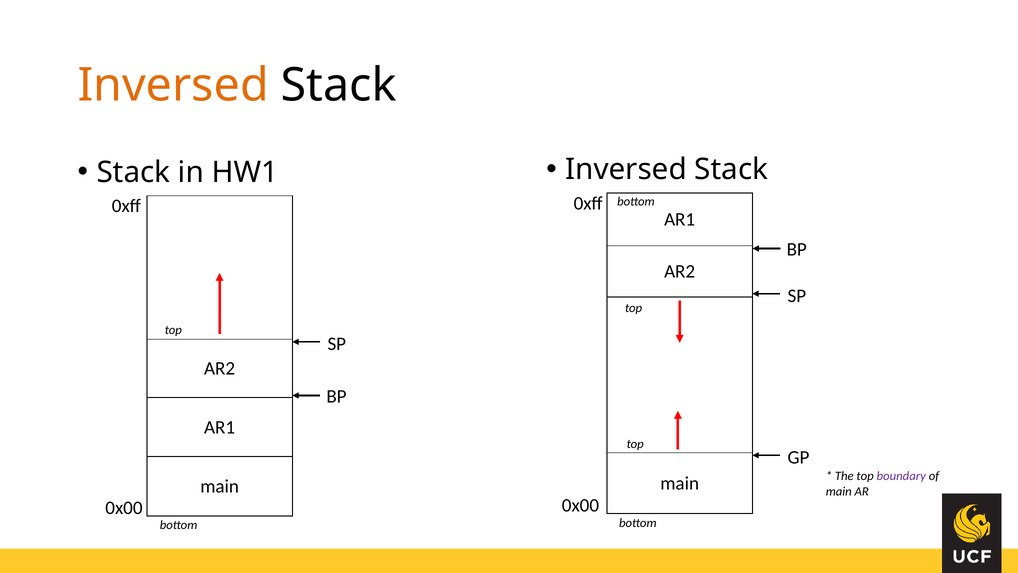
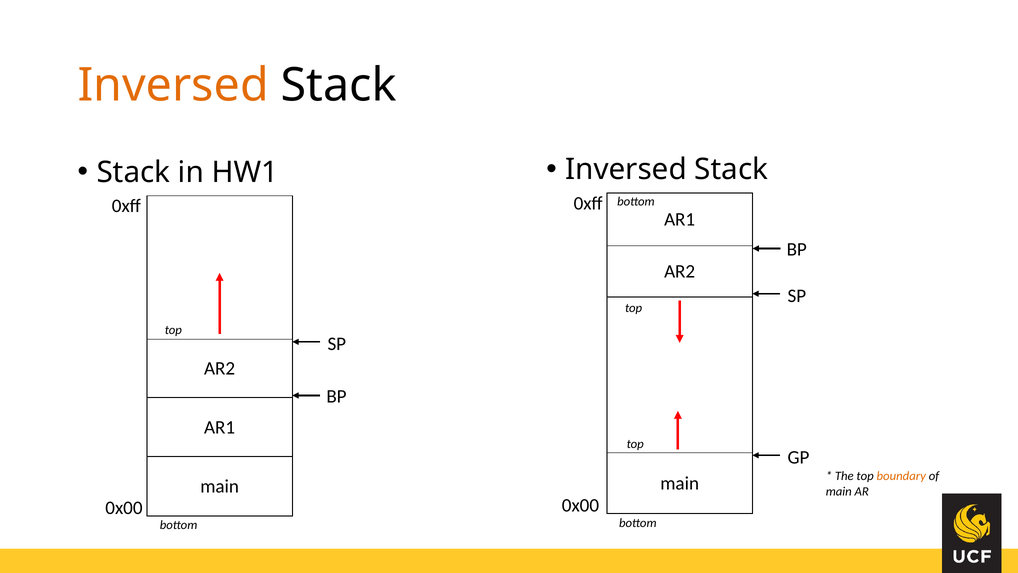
boundary colour: purple -> orange
